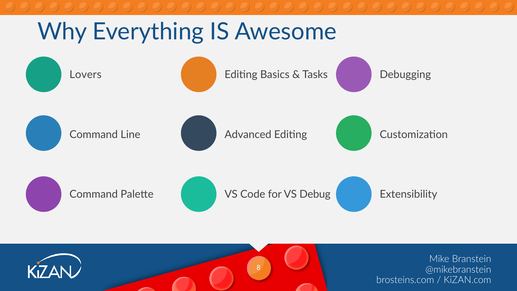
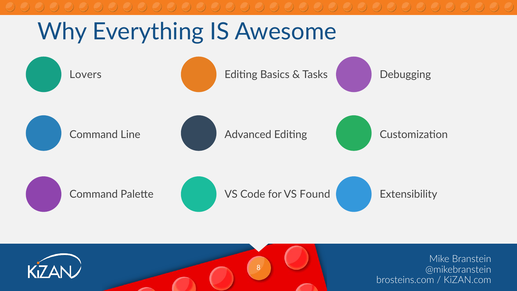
Debug: Debug -> Found
